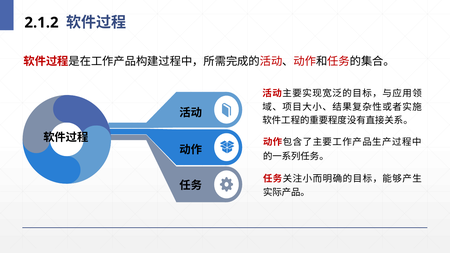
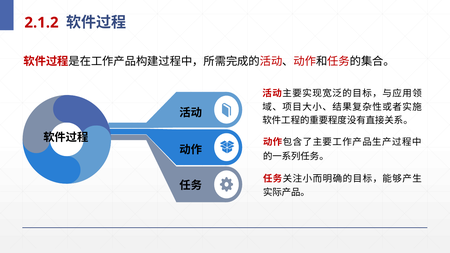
2.1.2 colour: black -> red
